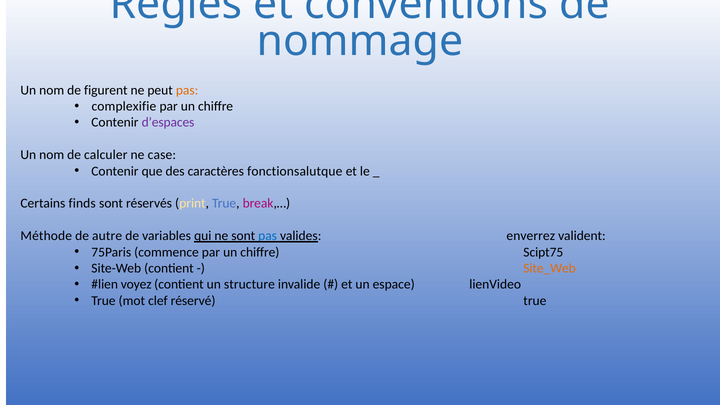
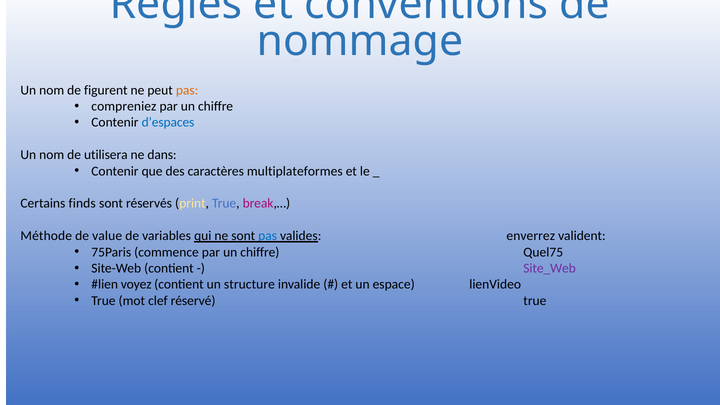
complexifie: complexifie -> compreniez
d’espaces colour: purple -> blue
calculer: calculer -> utilisera
case: case -> dans
fonctionsalutque: fonctionsalutque -> multiplateformes
autre: autre -> value
Scipt75: Scipt75 -> Quel75
Site_Web colour: orange -> purple
